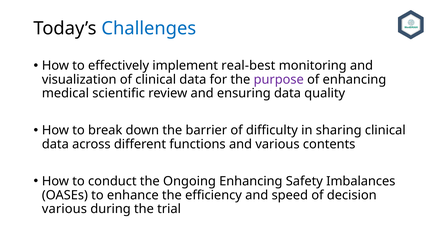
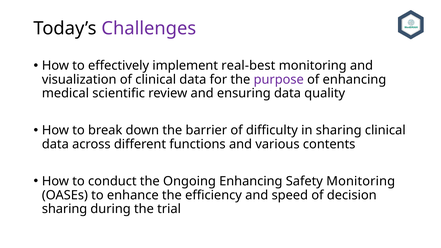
Challenges colour: blue -> purple
Safety Imbalances: Imbalances -> Monitoring
various at (64, 209): various -> sharing
